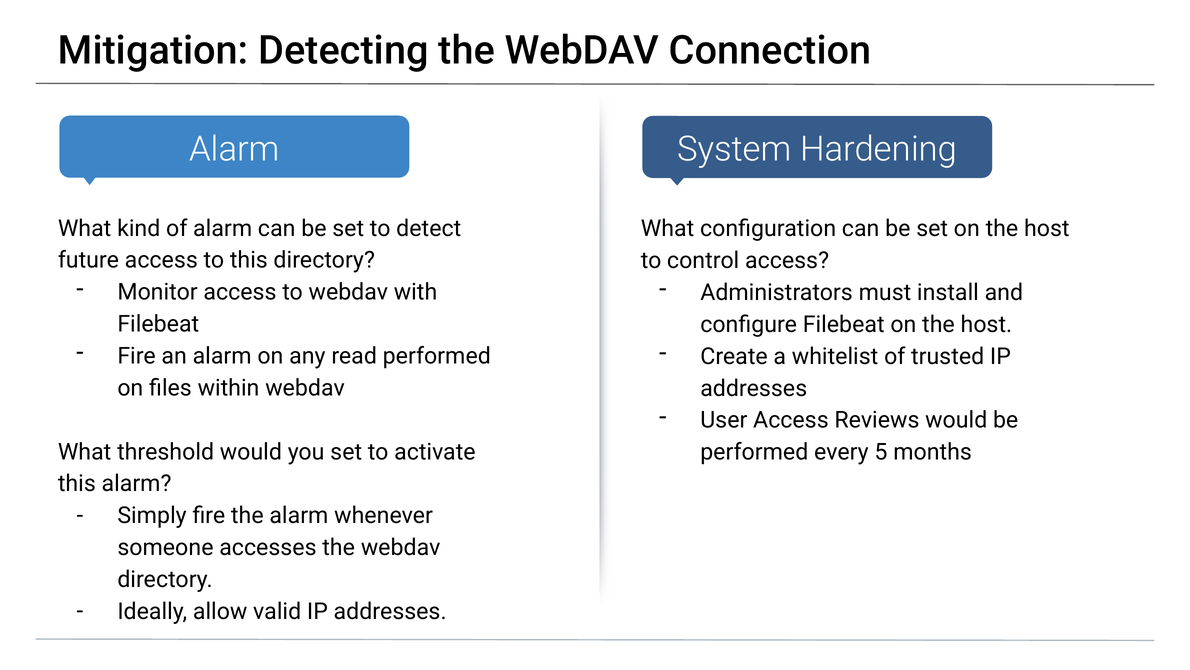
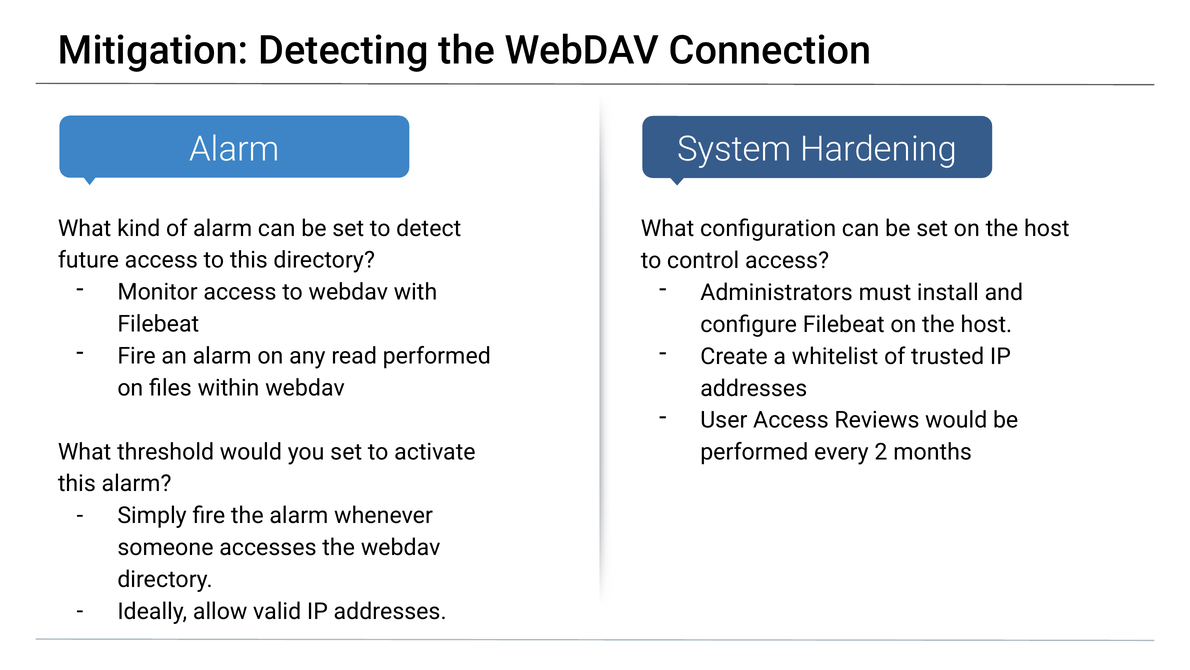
5: 5 -> 2
